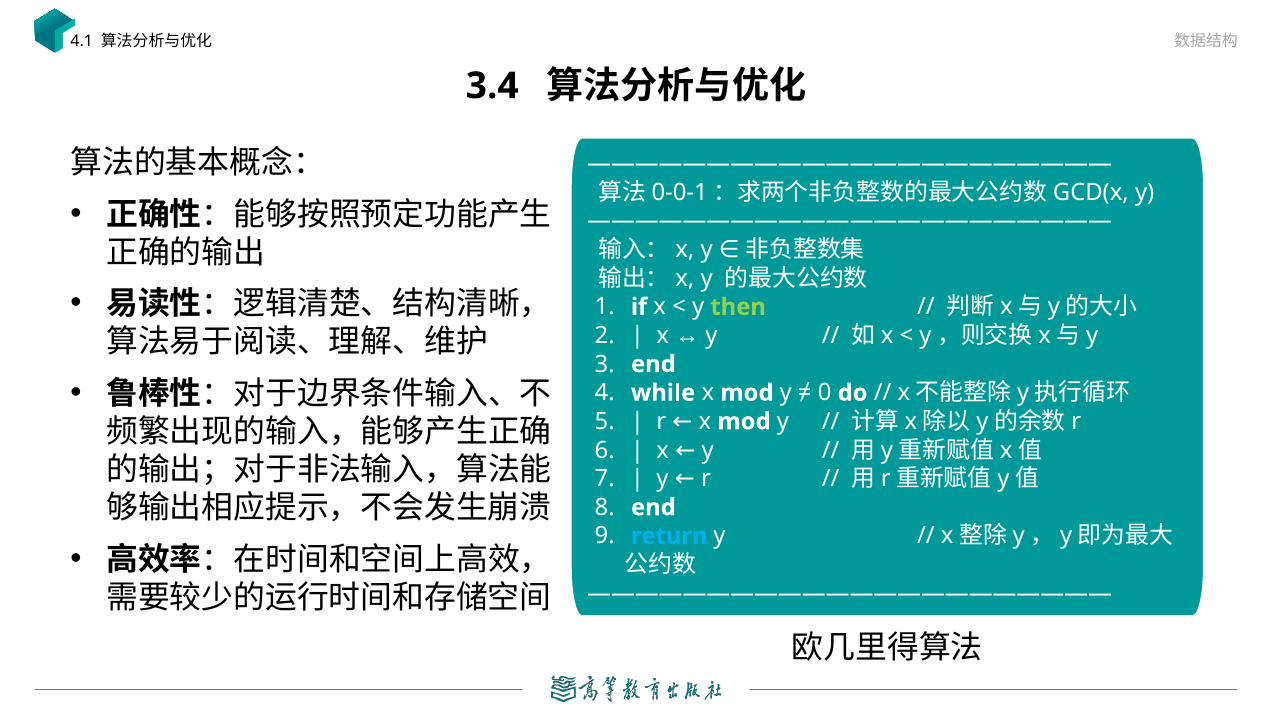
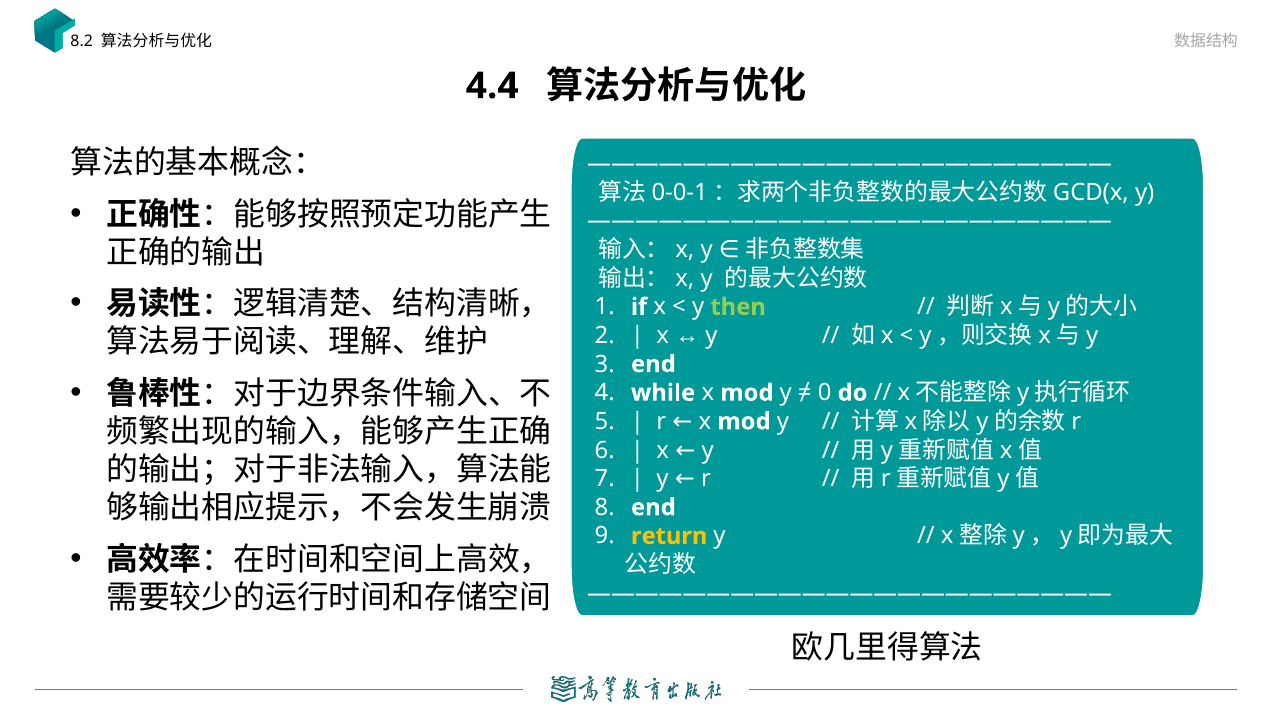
4.1: 4.1 -> 8.2
3.4: 3.4 -> 4.4
return colour: light blue -> yellow
